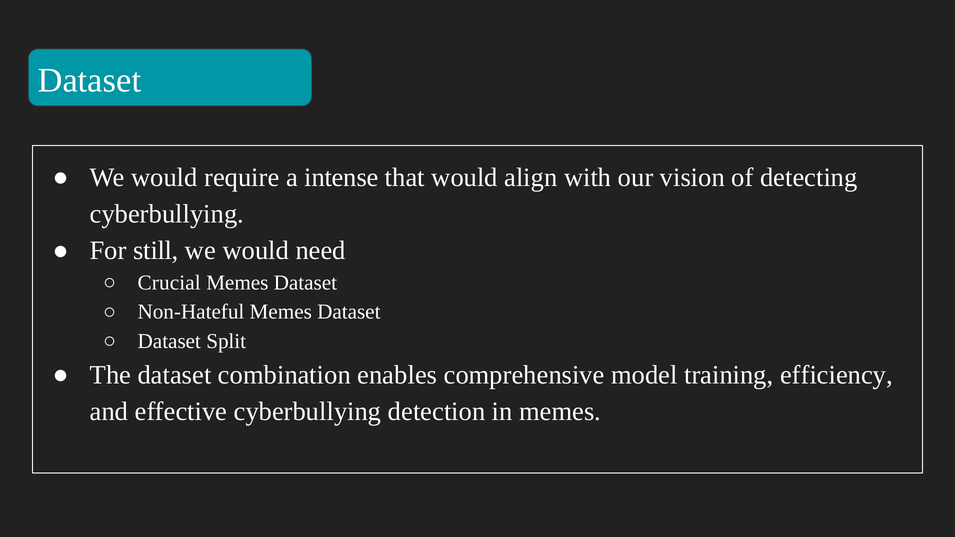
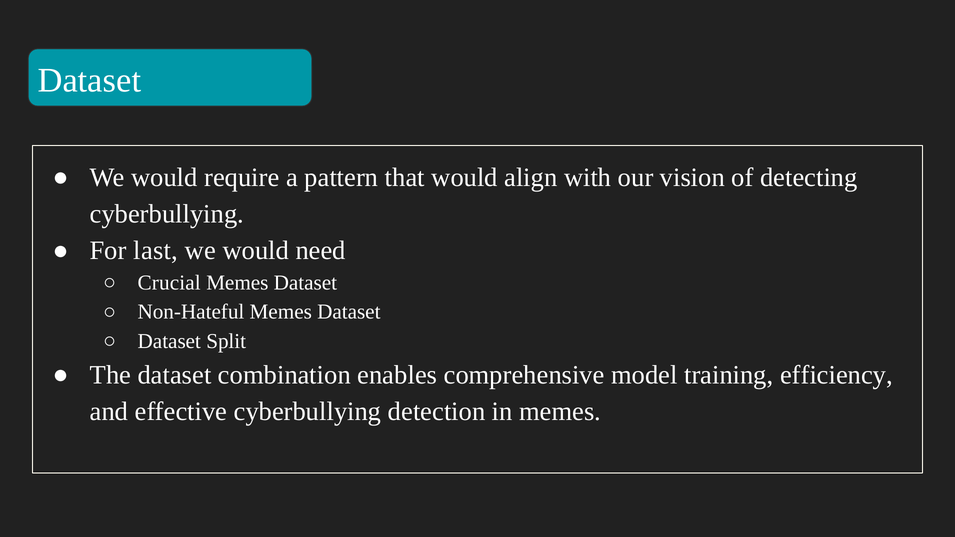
intense: intense -> pattern
still: still -> last
